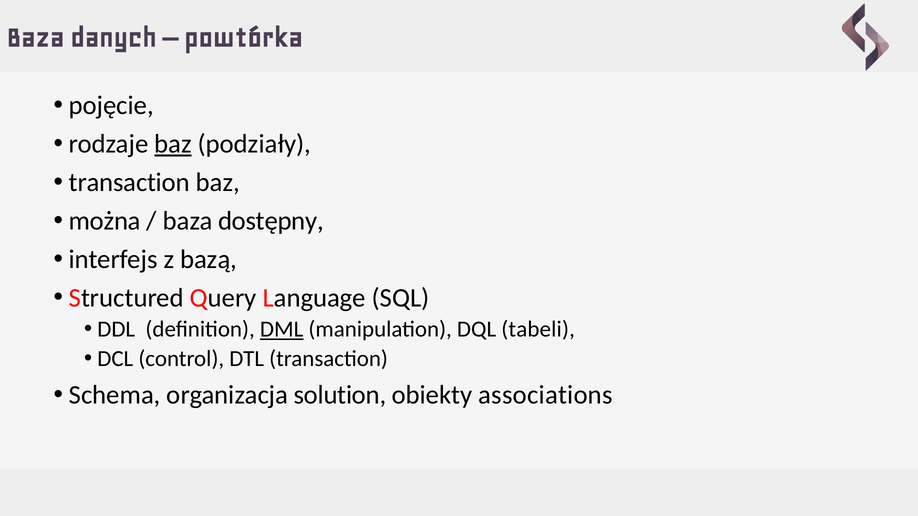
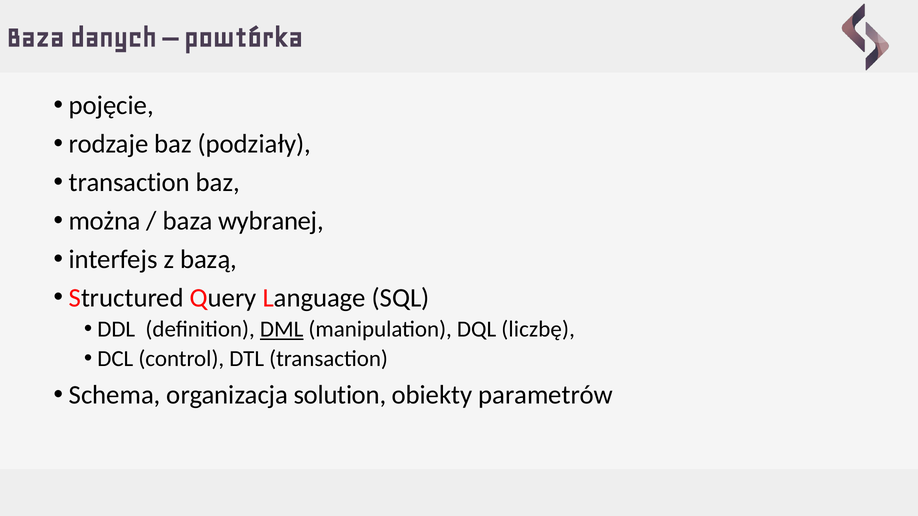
baz at (173, 144) underline: present -> none
dostępny: dostępny -> wybranej
tabeli: tabeli -> liczbę
associations: associations -> parametrów
